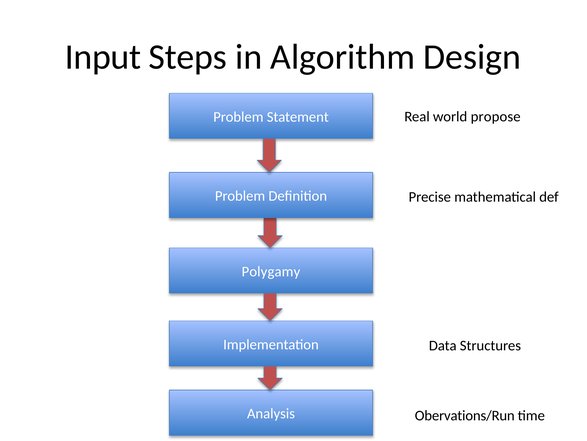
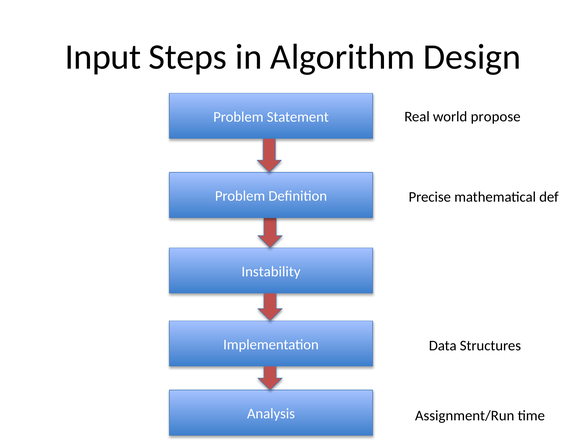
Polygamy: Polygamy -> Instability
Obervations/Run: Obervations/Run -> Assignment/Run
